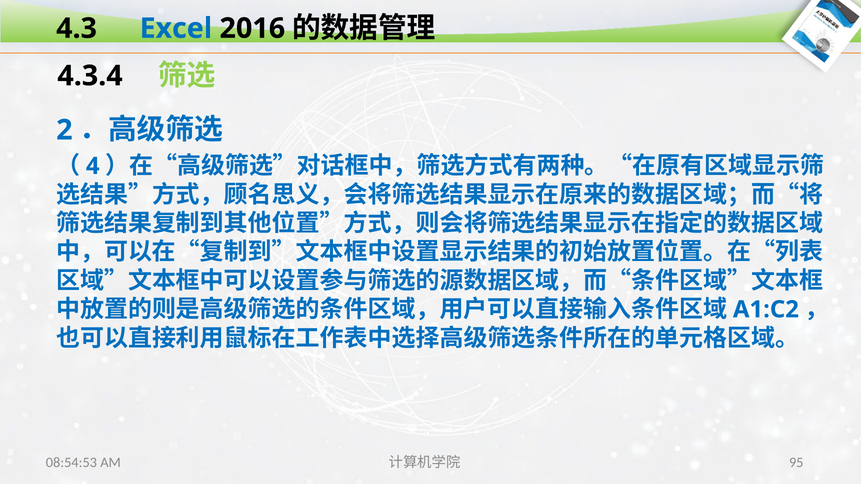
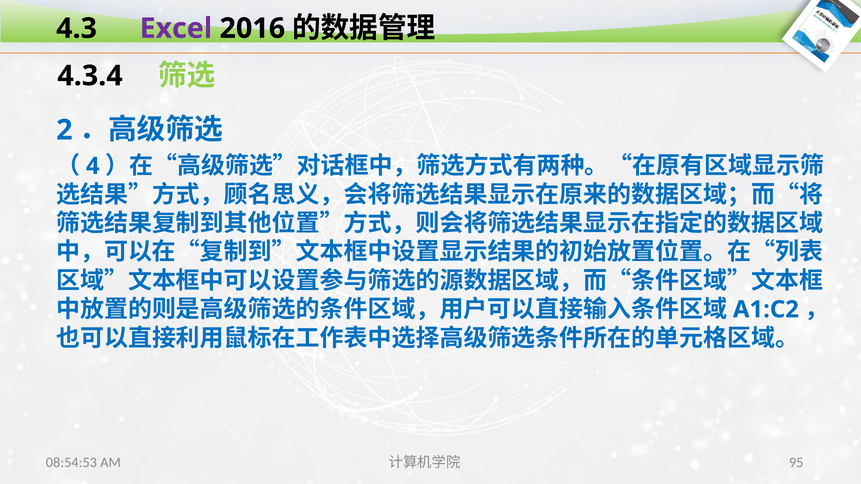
Excel colour: blue -> purple
